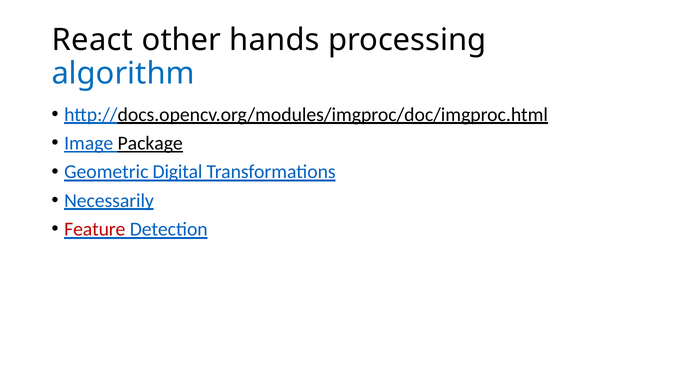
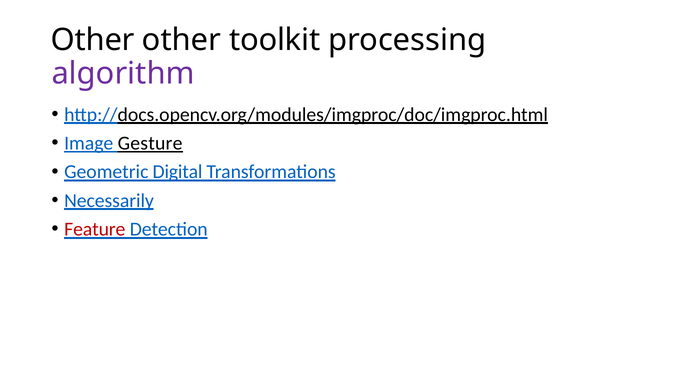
React at (92, 40): React -> Other
hands: hands -> toolkit
algorithm colour: blue -> purple
Package: Package -> Gesture
